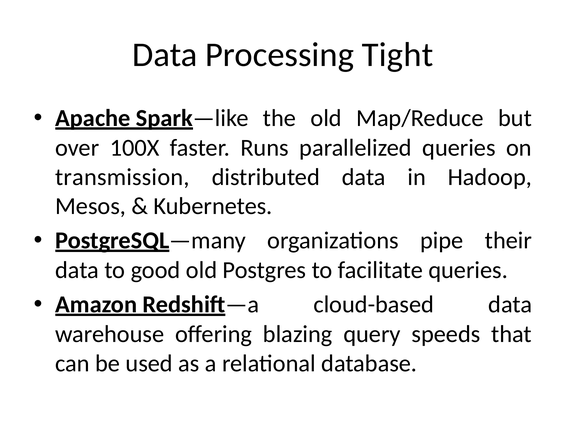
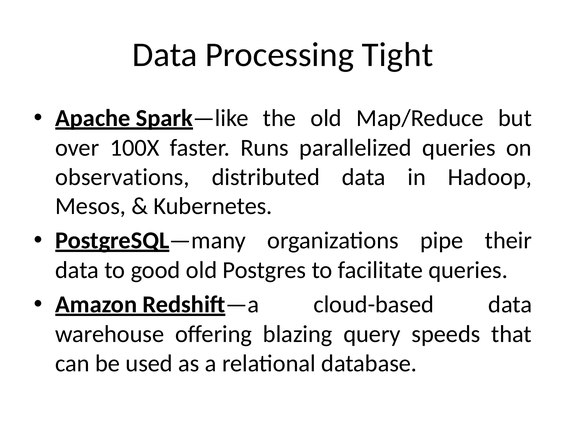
transmission: transmission -> observations
